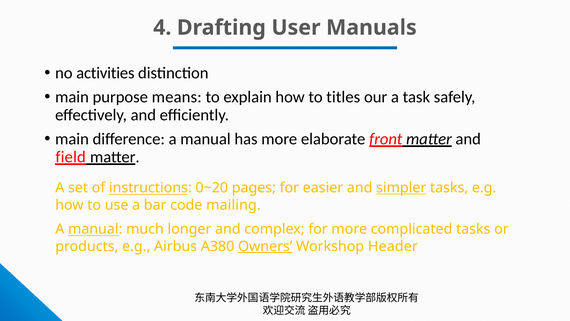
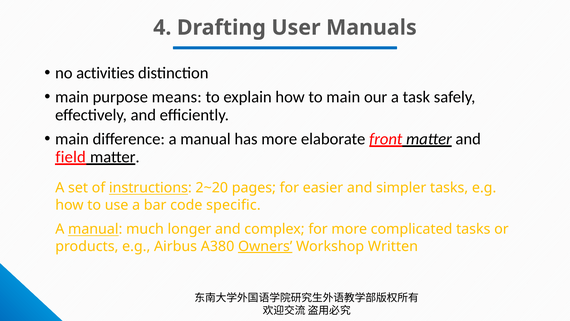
to titles: titles -> main
0~20: 0~20 -> 2~20
simpler underline: present -> none
mailing: mailing -> specific
Header: Header -> Written
